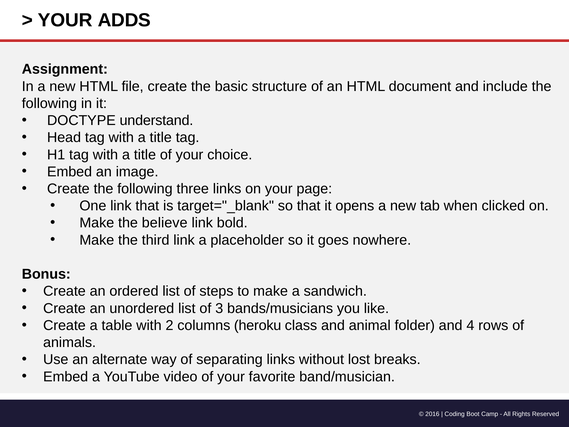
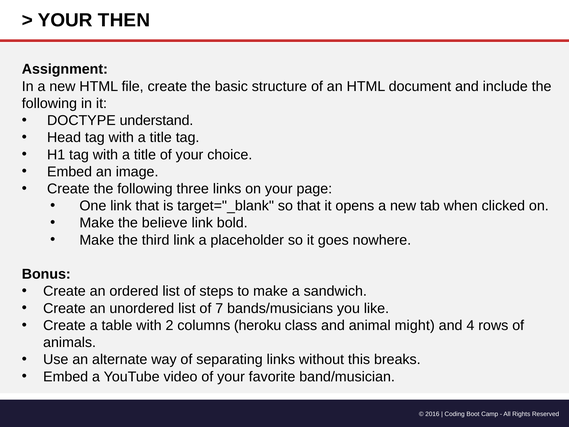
ADDS: ADDS -> THEN
3: 3 -> 7
folder: folder -> might
lost: lost -> this
